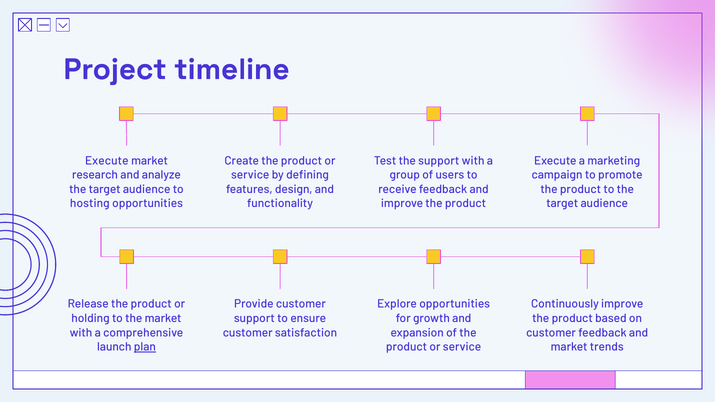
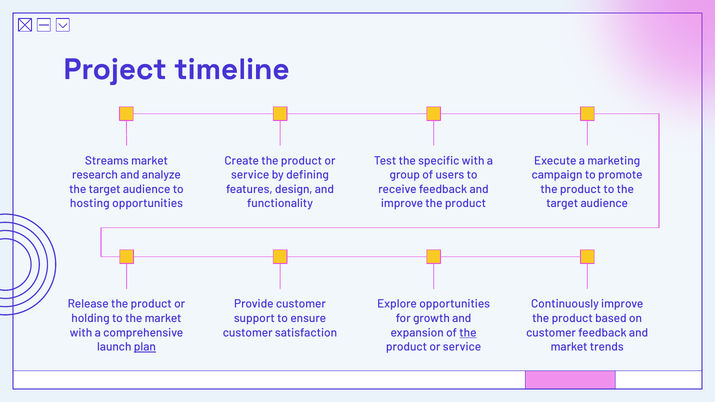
Execute at (107, 161): Execute -> Streams
the support: support -> specific
the at (468, 333) underline: none -> present
